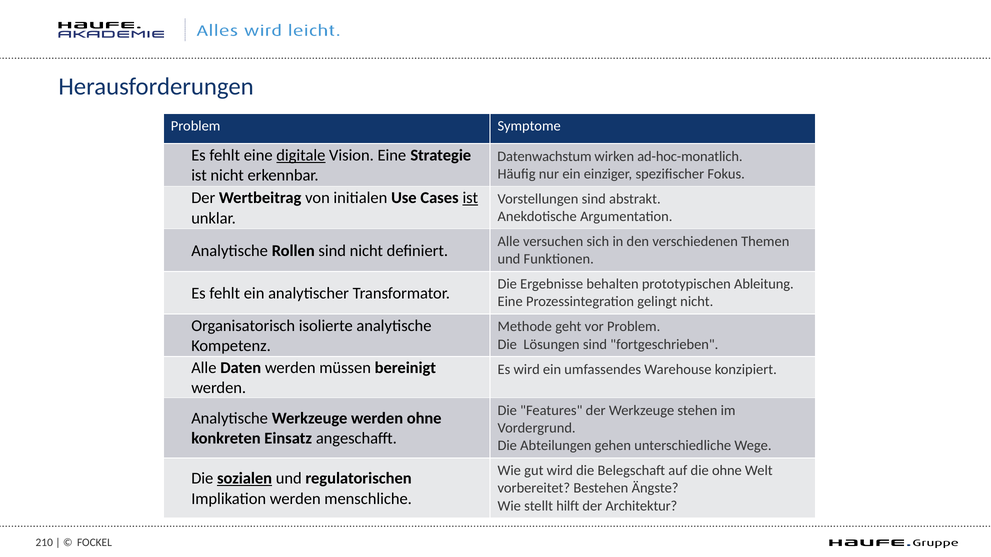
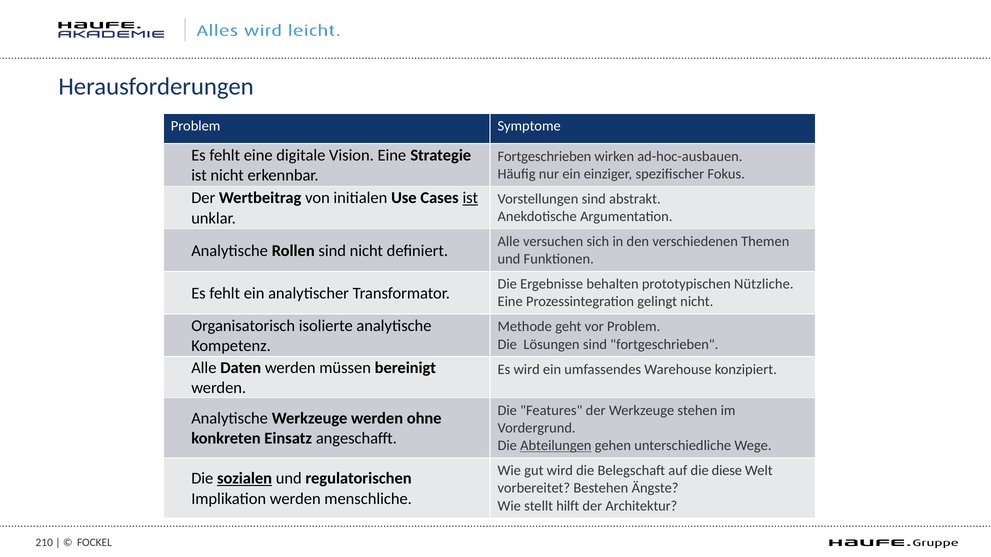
digitale underline: present -> none
Datenwachstum at (544, 156): Datenwachstum -> Fortgeschrieben
ad-hoc-monatlich: ad-hoc-monatlich -> ad-hoc-ausbauen
Ableitung: Ableitung -> Nützliche
Abteilungen underline: none -> present
die ohne: ohne -> diese
